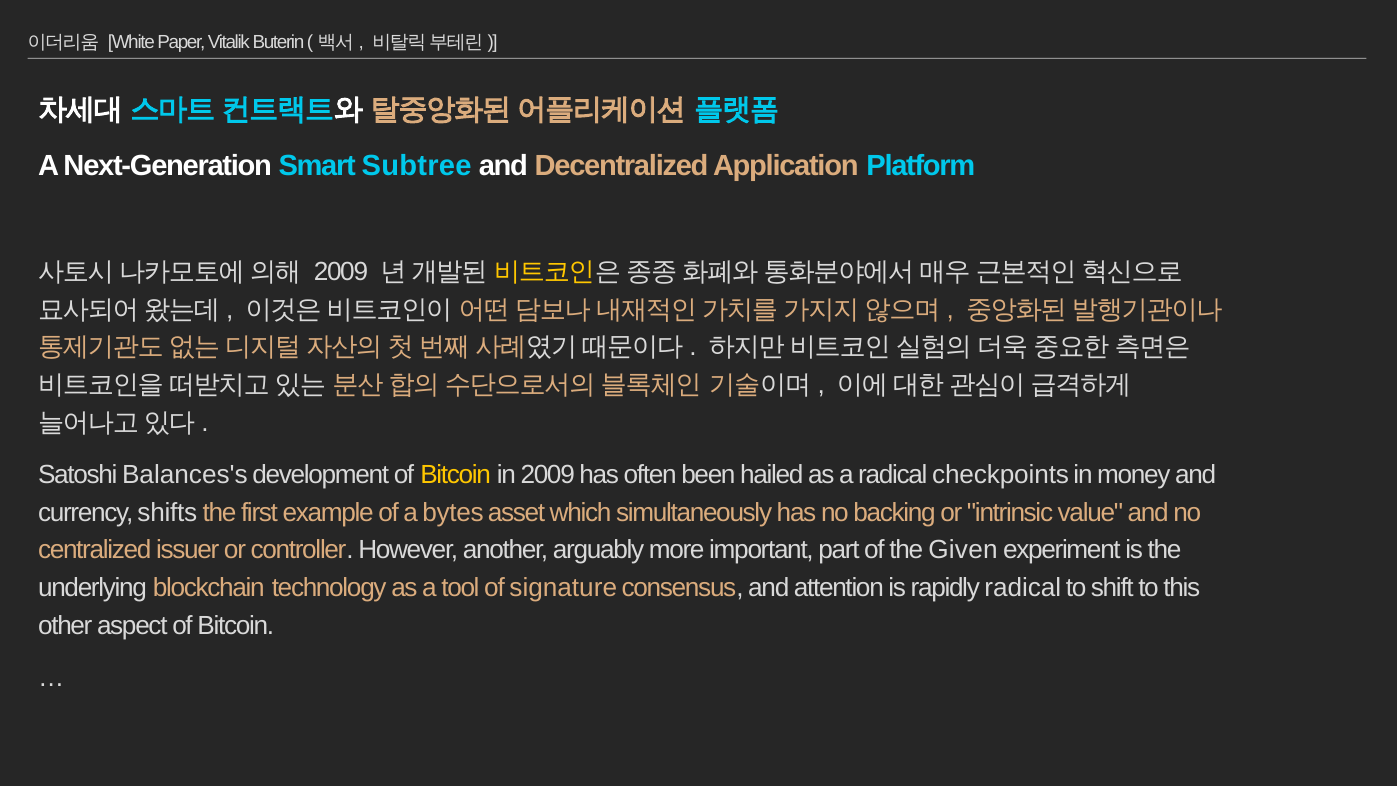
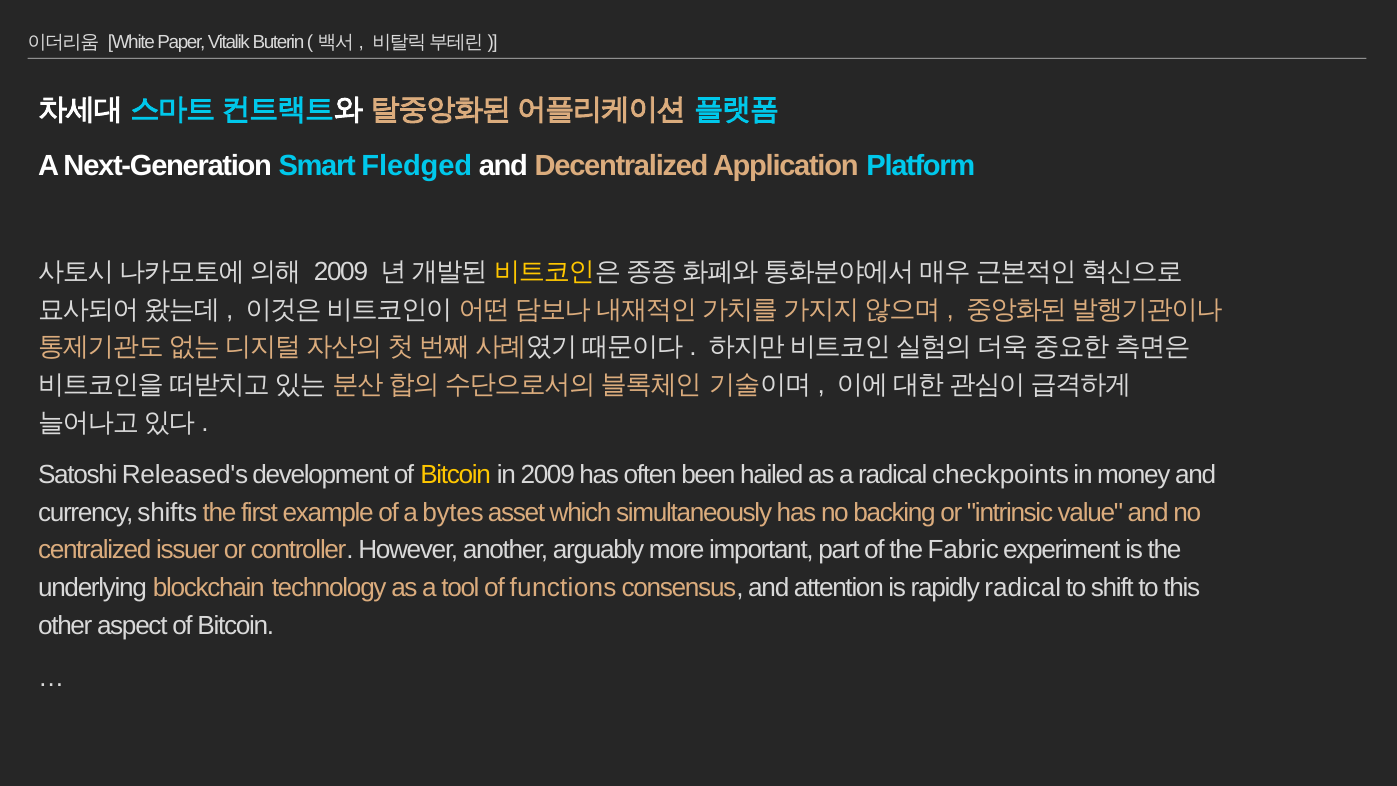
Subtree: Subtree -> Fledged
Balances's: Balances's -> Released's
Given: Given -> Fabric
signature: signature -> functions
